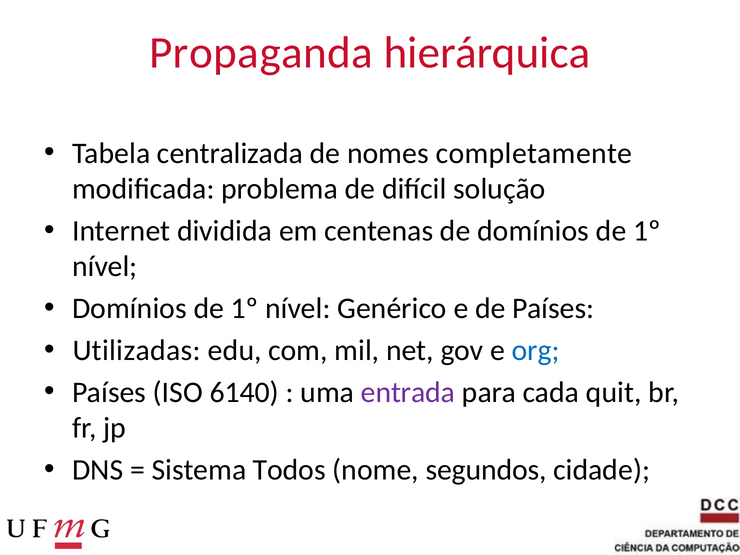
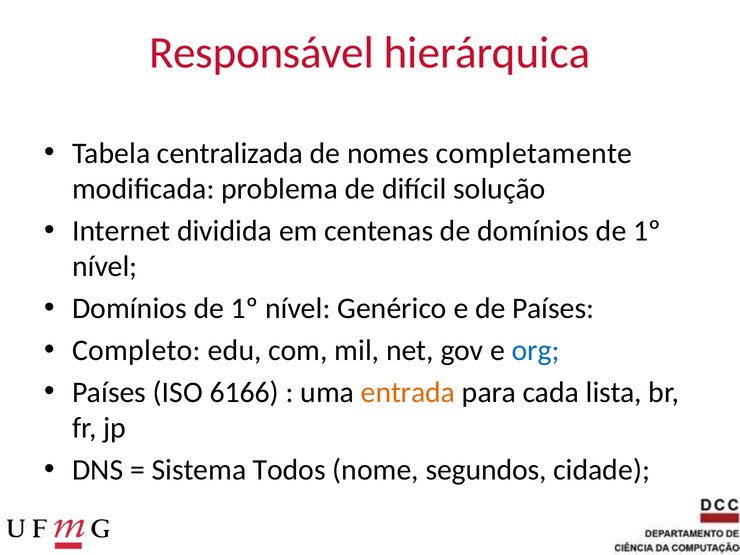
Propaganda: Propaganda -> Responsável
Utilizadas: Utilizadas -> Completo
6140: 6140 -> 6166
entrada colour: purple -> orange
quit: quit -> lista
